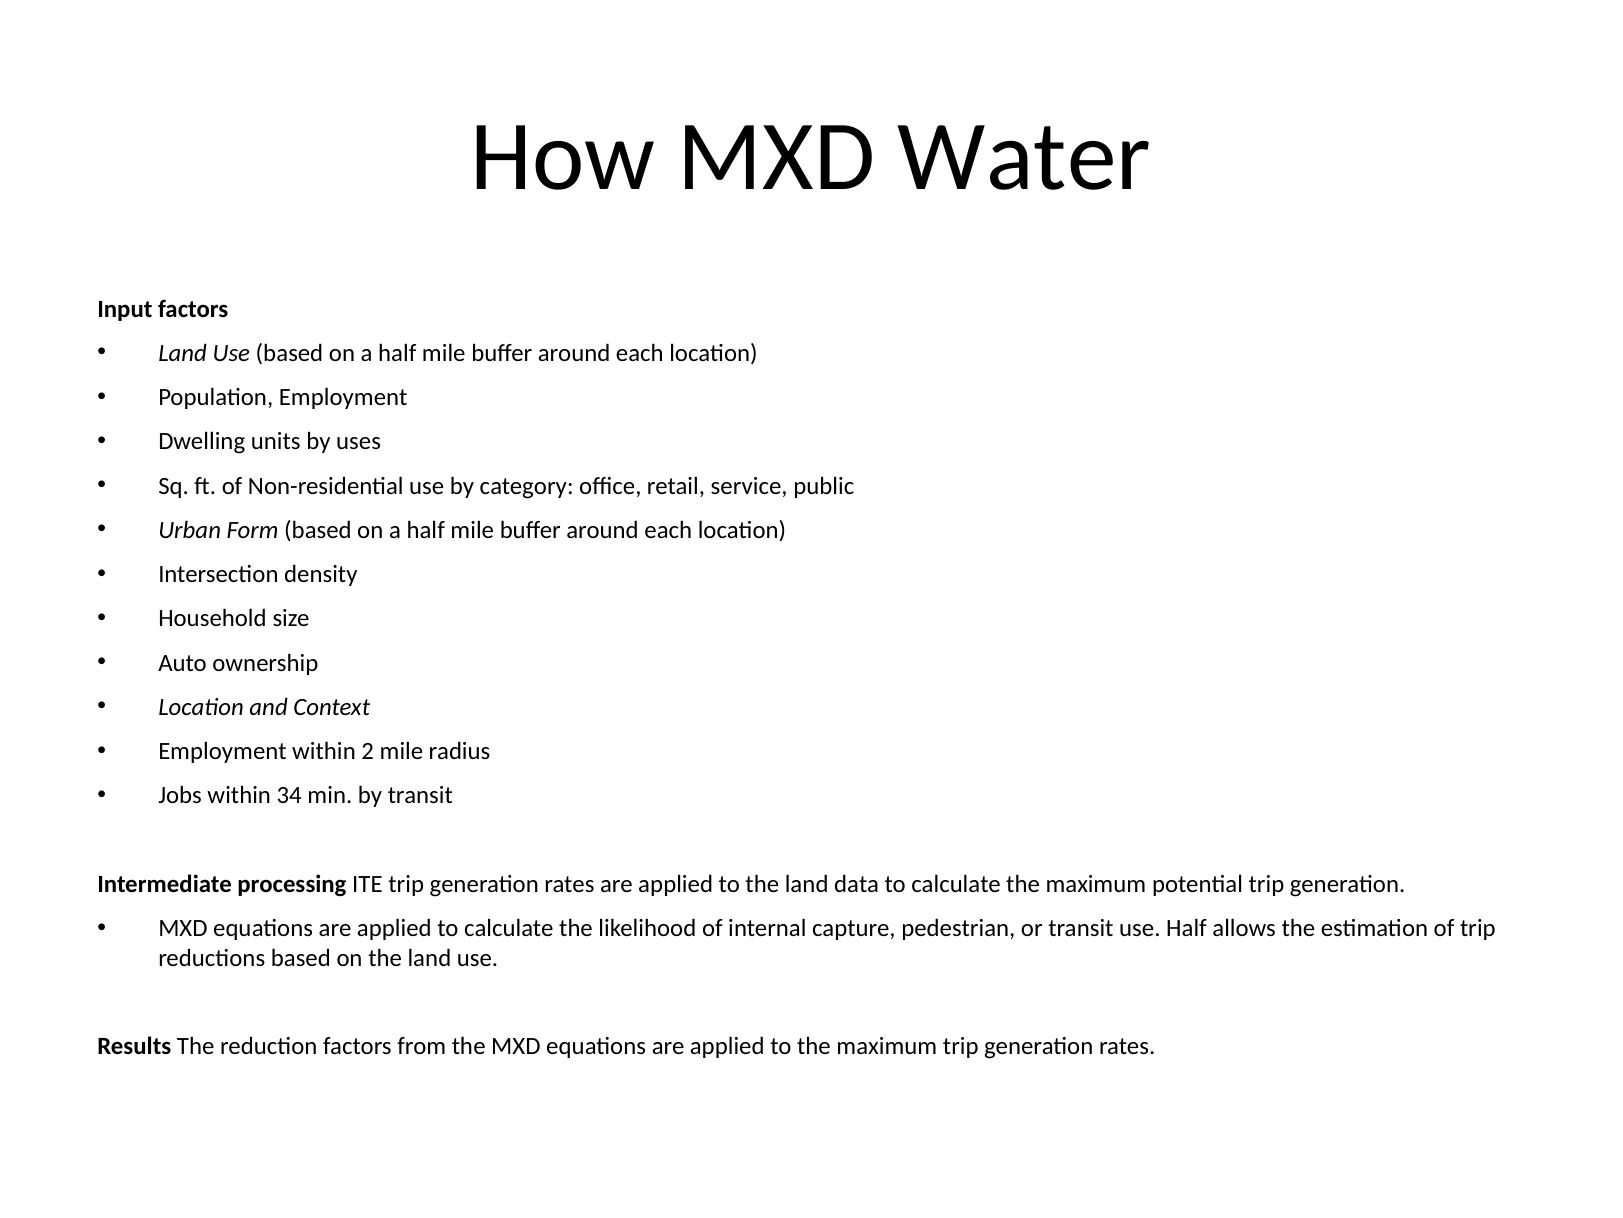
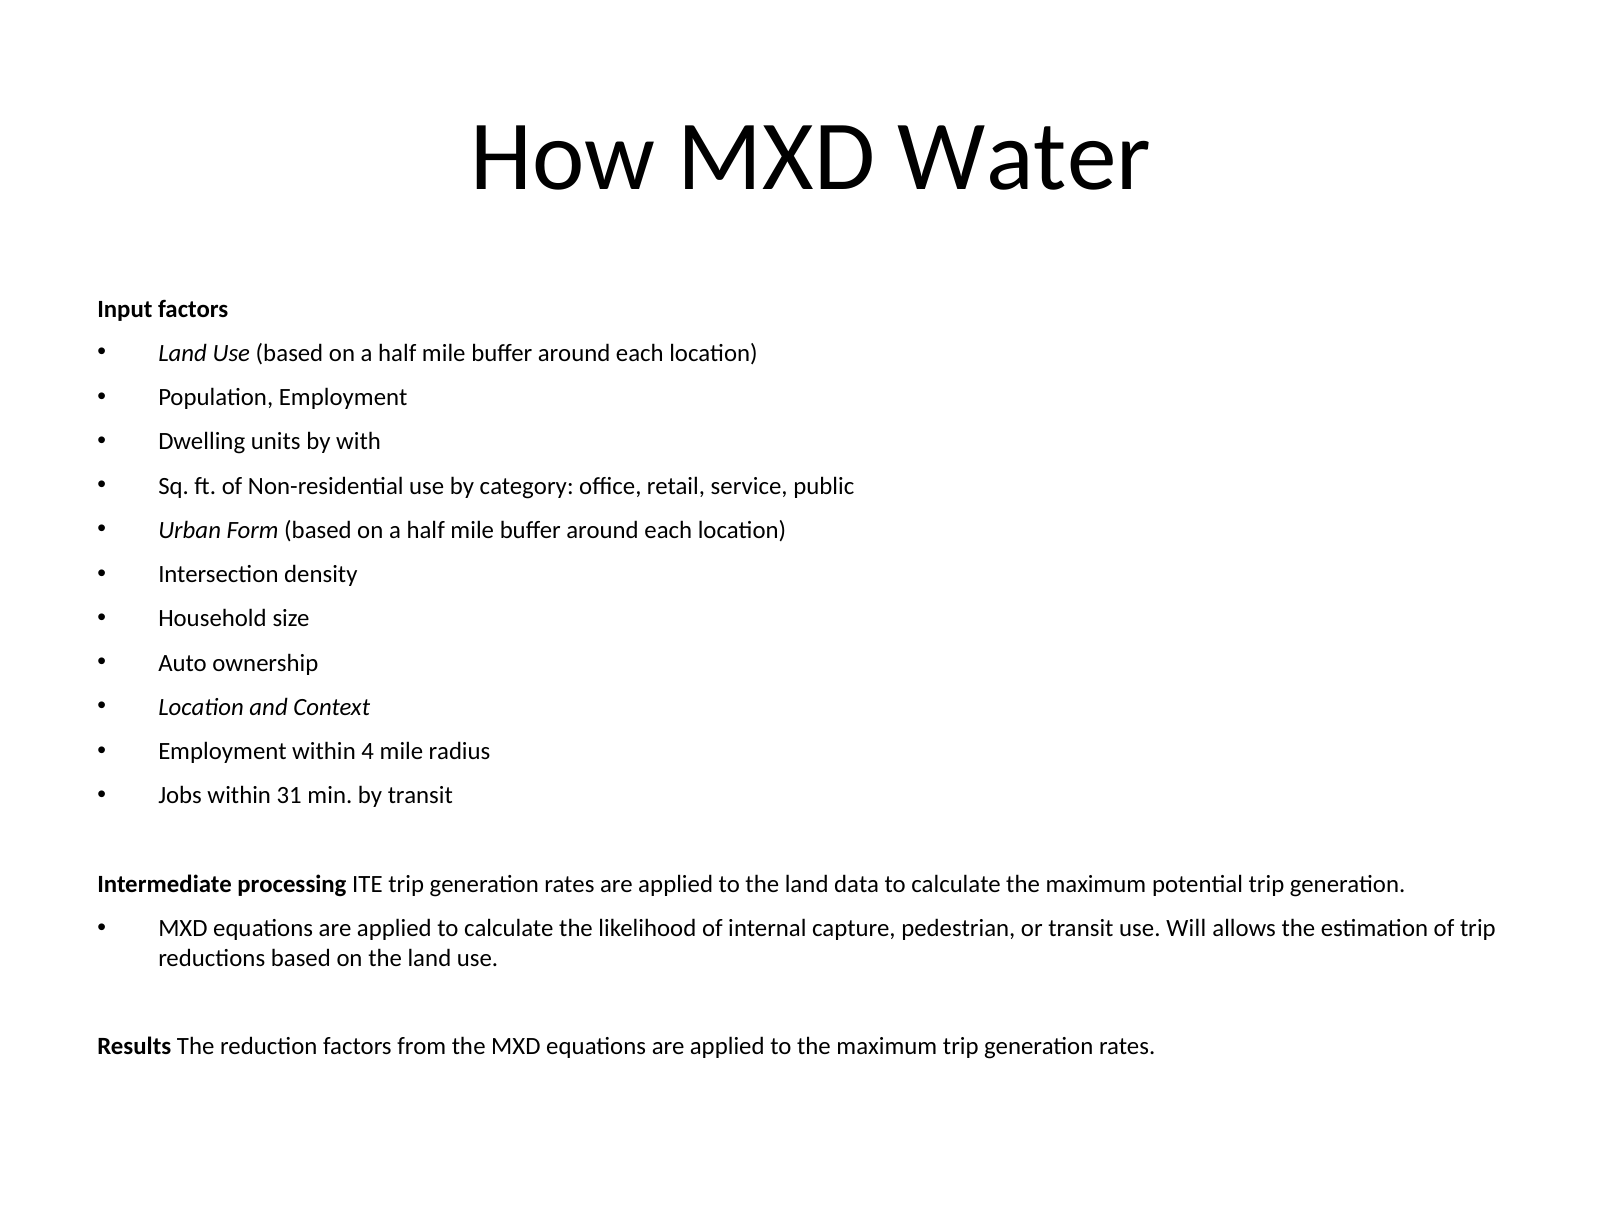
uses: uses -> with
2: 2 -> 4
34: 34 -> 31
use Half: Half -> Will
